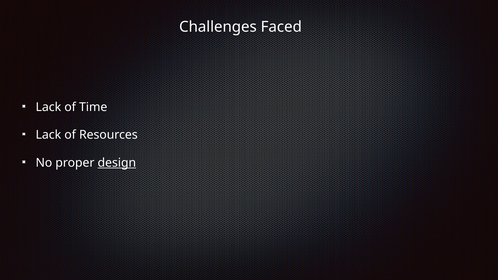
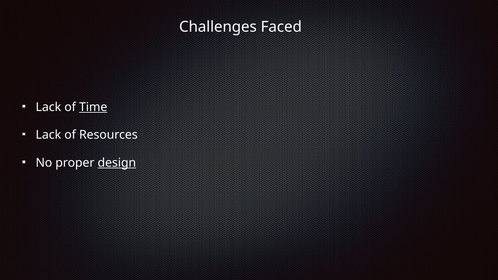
Time underline: none -> present
